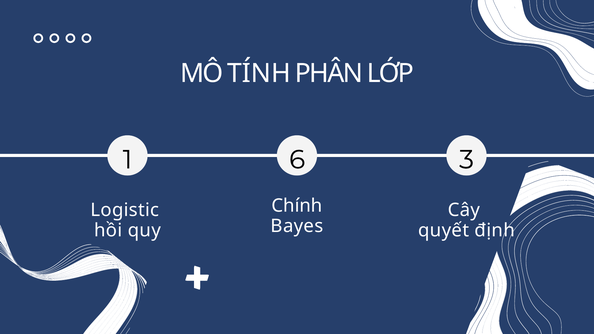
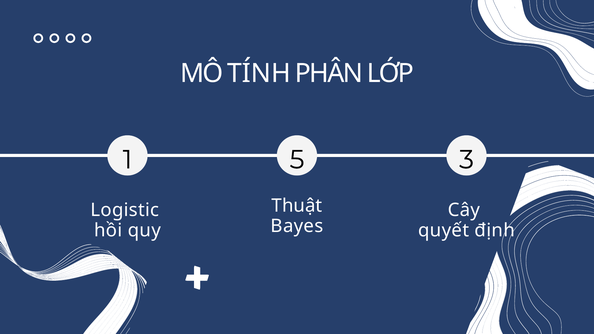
6: 6 -> 5
Chính: Chính -> Thuật
